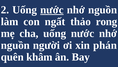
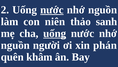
ngất: ngất -> niên
rong: rong -> sanh
uống at (55, 33) underline: none -> present
